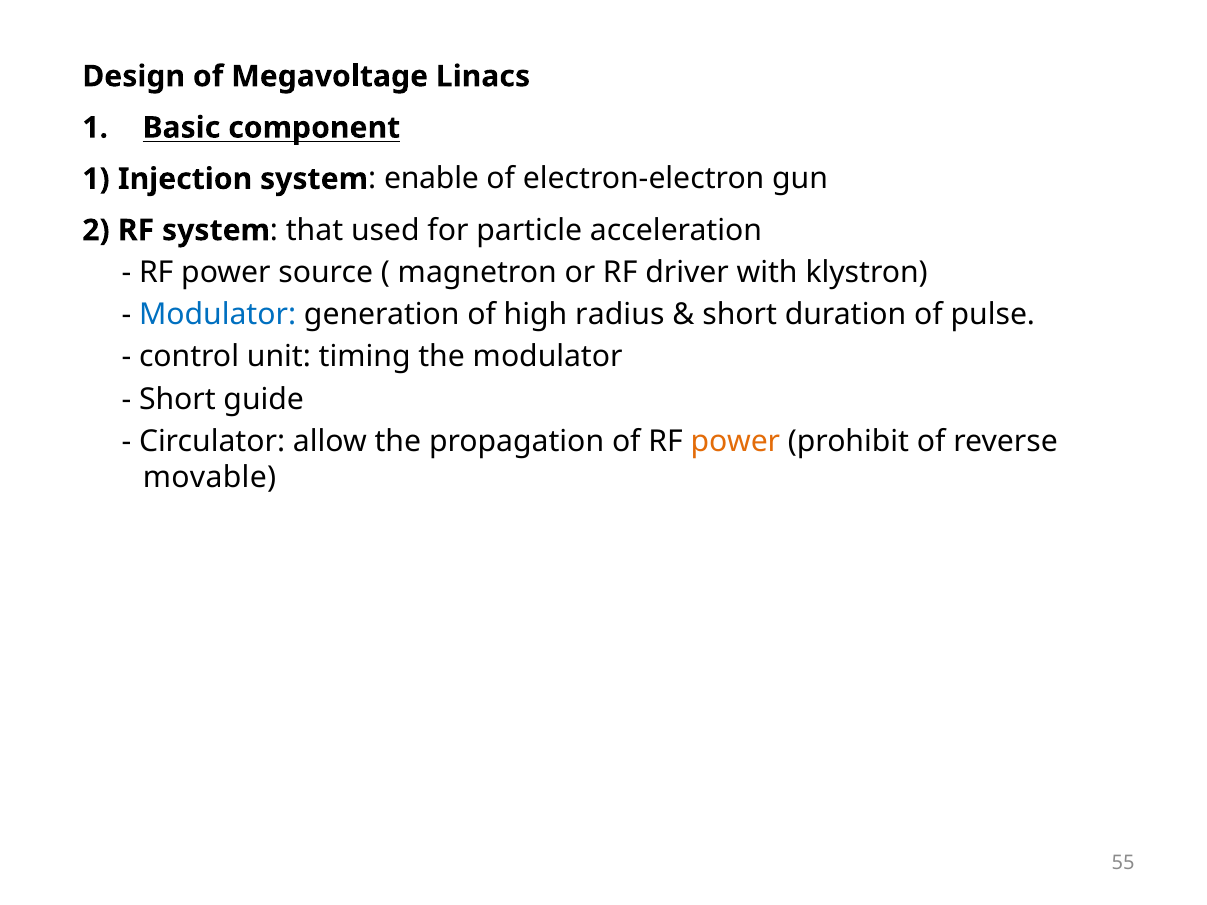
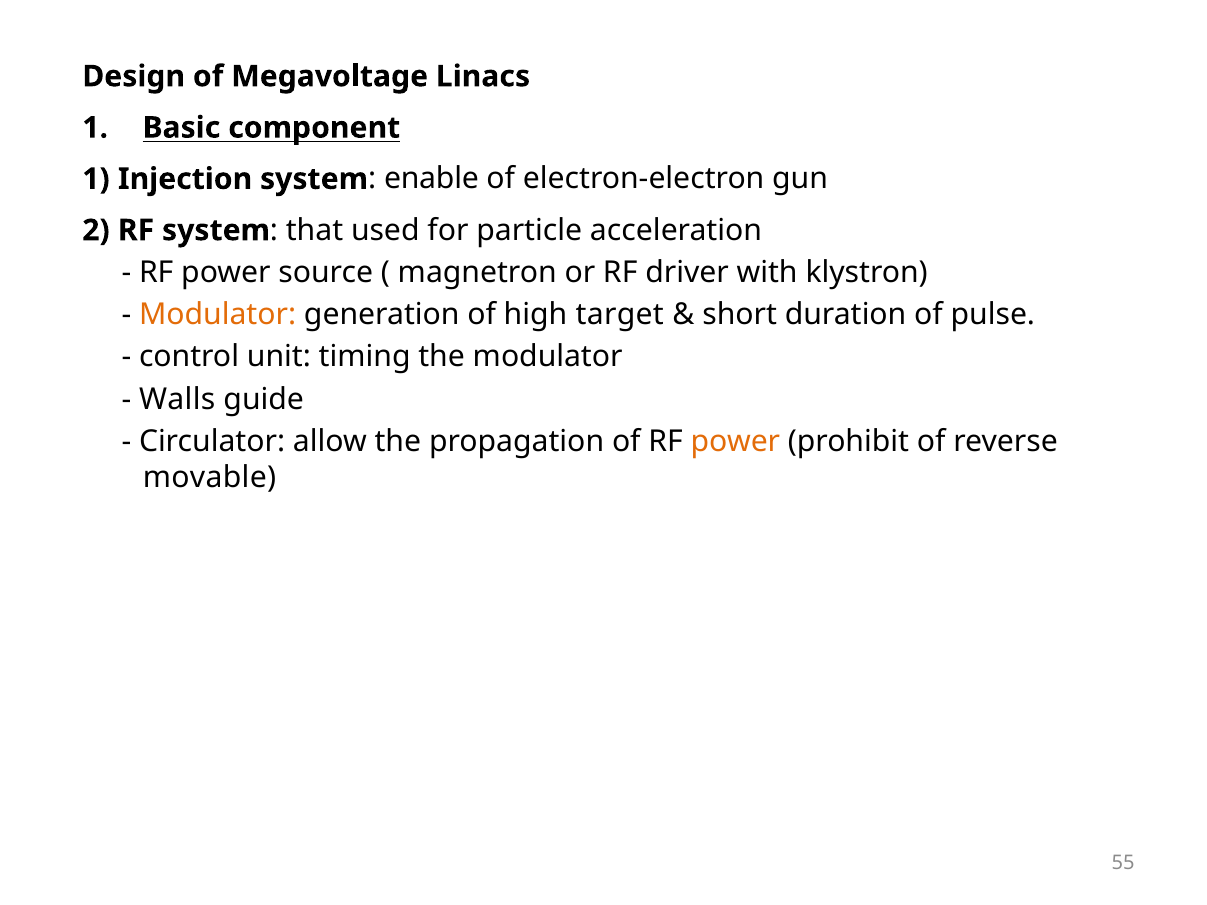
Modulator at (218, 315) colour: blue -> orange
radius: radius -> target
Short at (177, 399): Short -> Walls
